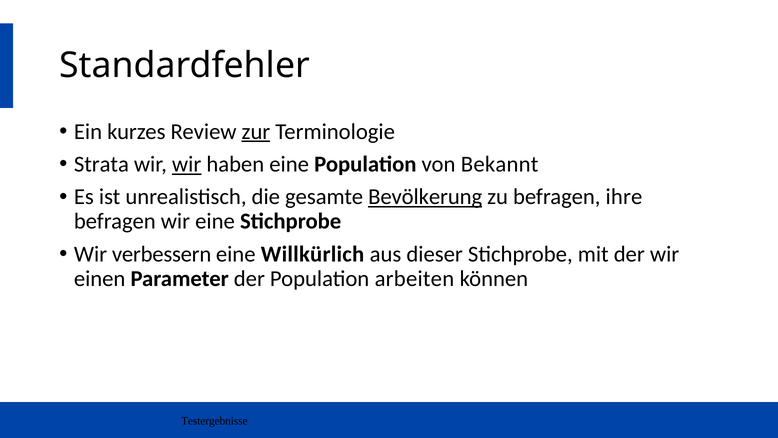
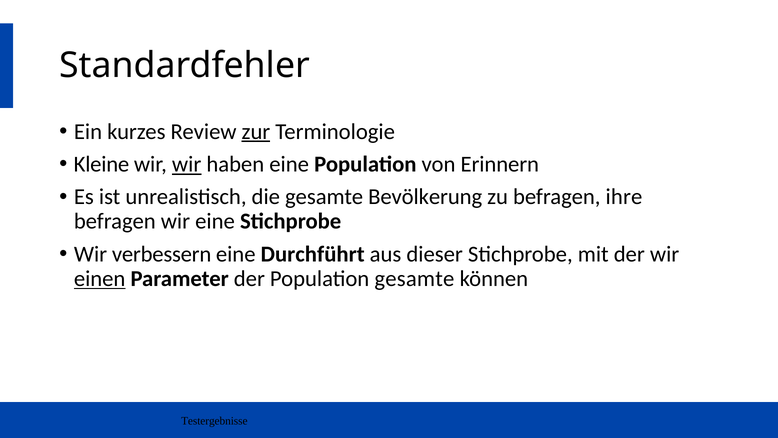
Strata: Strata -> Kleine
Bekannt: Bekannt -> Erinnern
Bevölkerung underline: present -> none
Willkürlich: Willkürlich -> Durchführt
einen underline: none -> present
Population arbeiten: arbeiten -> gesamte
